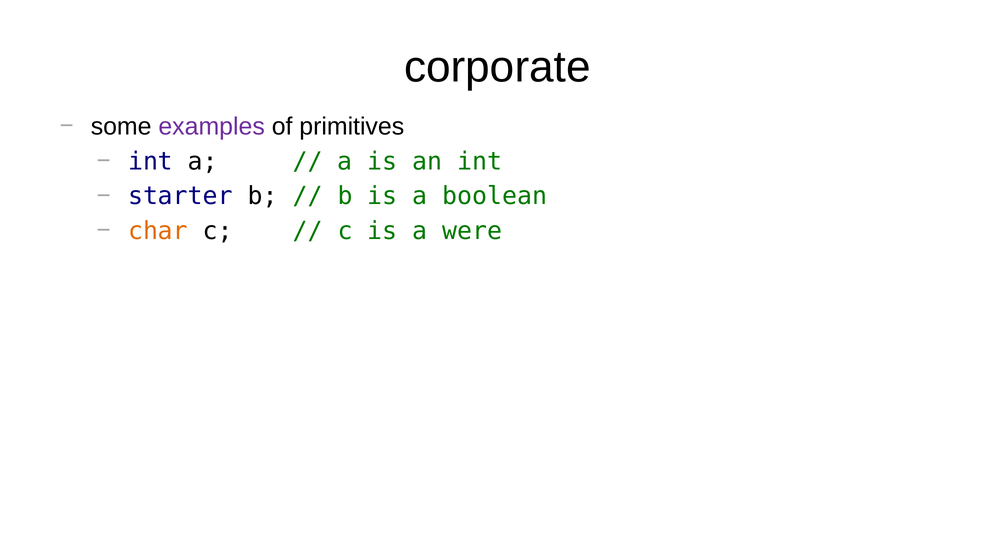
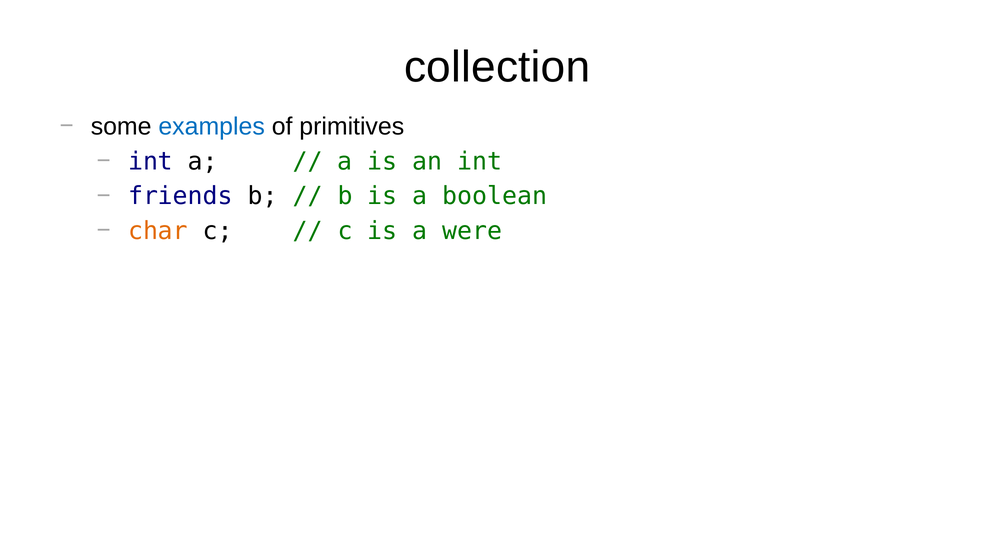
corporate: corporate -> collection
examples colour: purple -> blue
starter: starter -> friends
